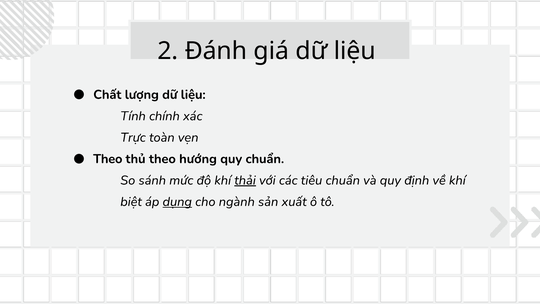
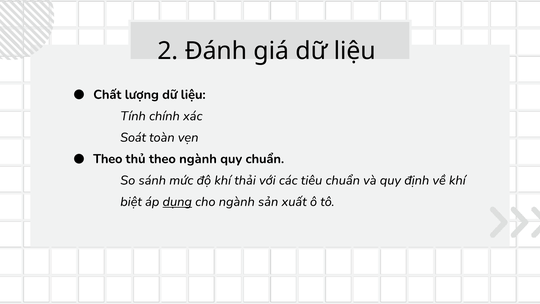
Trực: Trực -> Soát
theo hướng: hướng -> ngành
thải underline: present -> none
